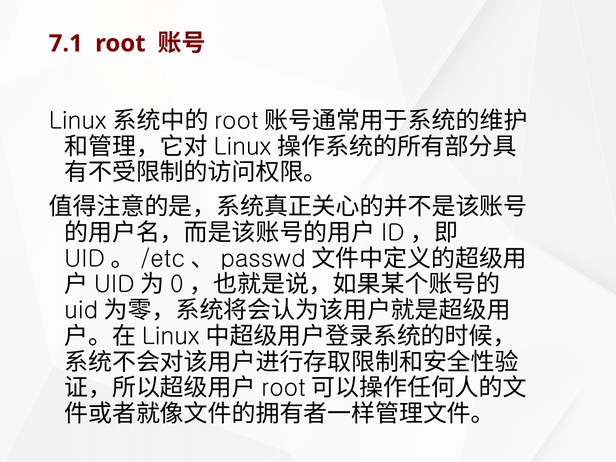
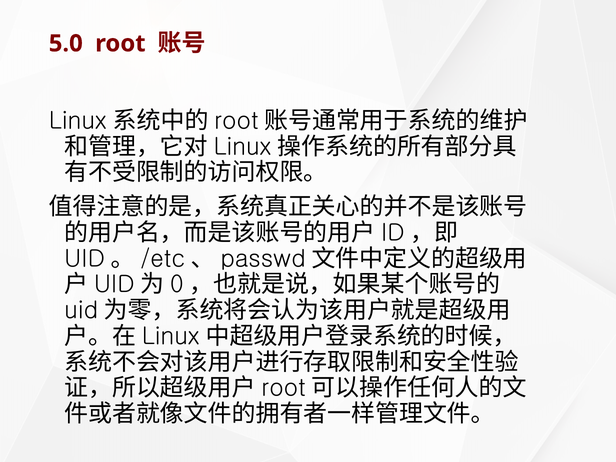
7.1: 7.1 -> 5.0
